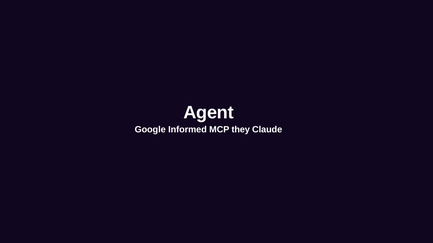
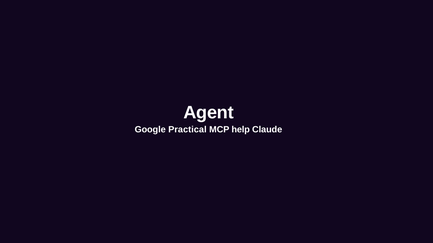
Informed: Informed -> Practical
they: they -> help
